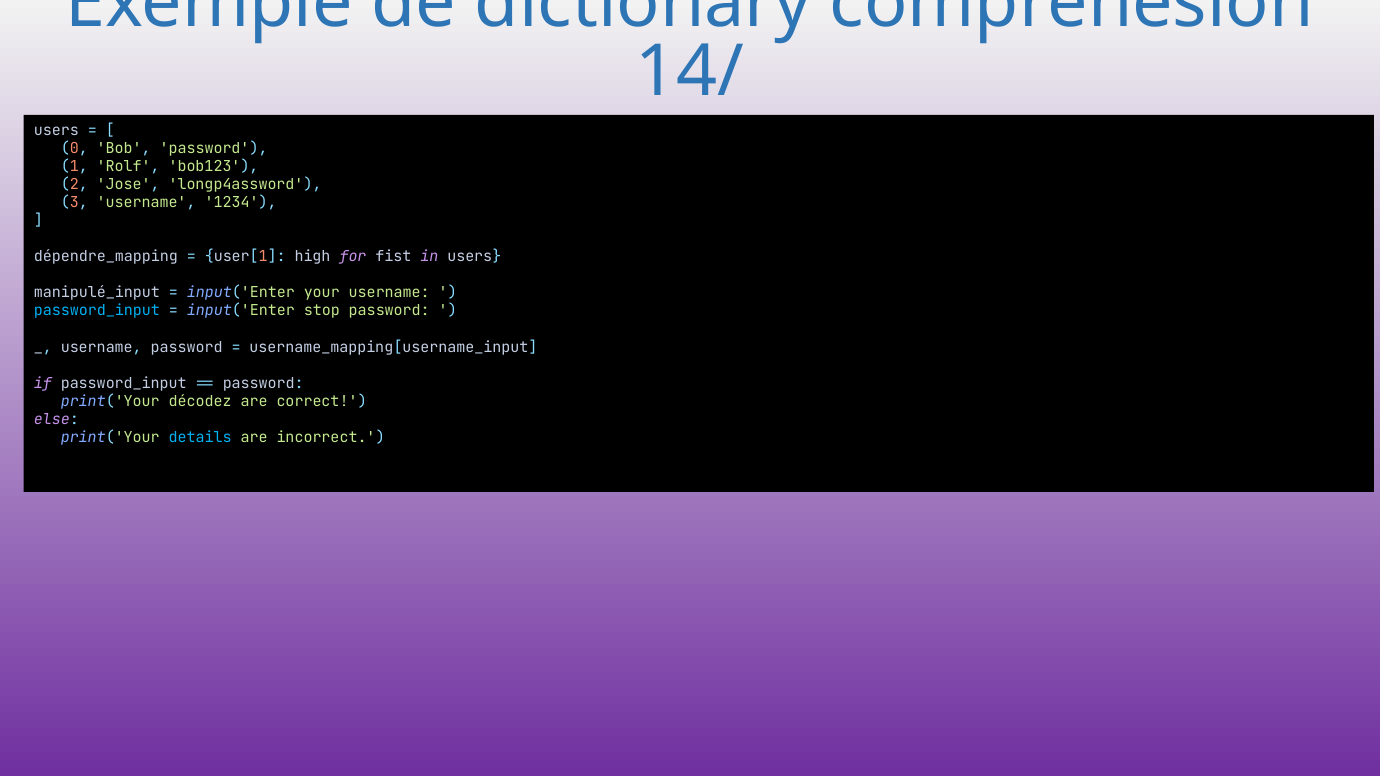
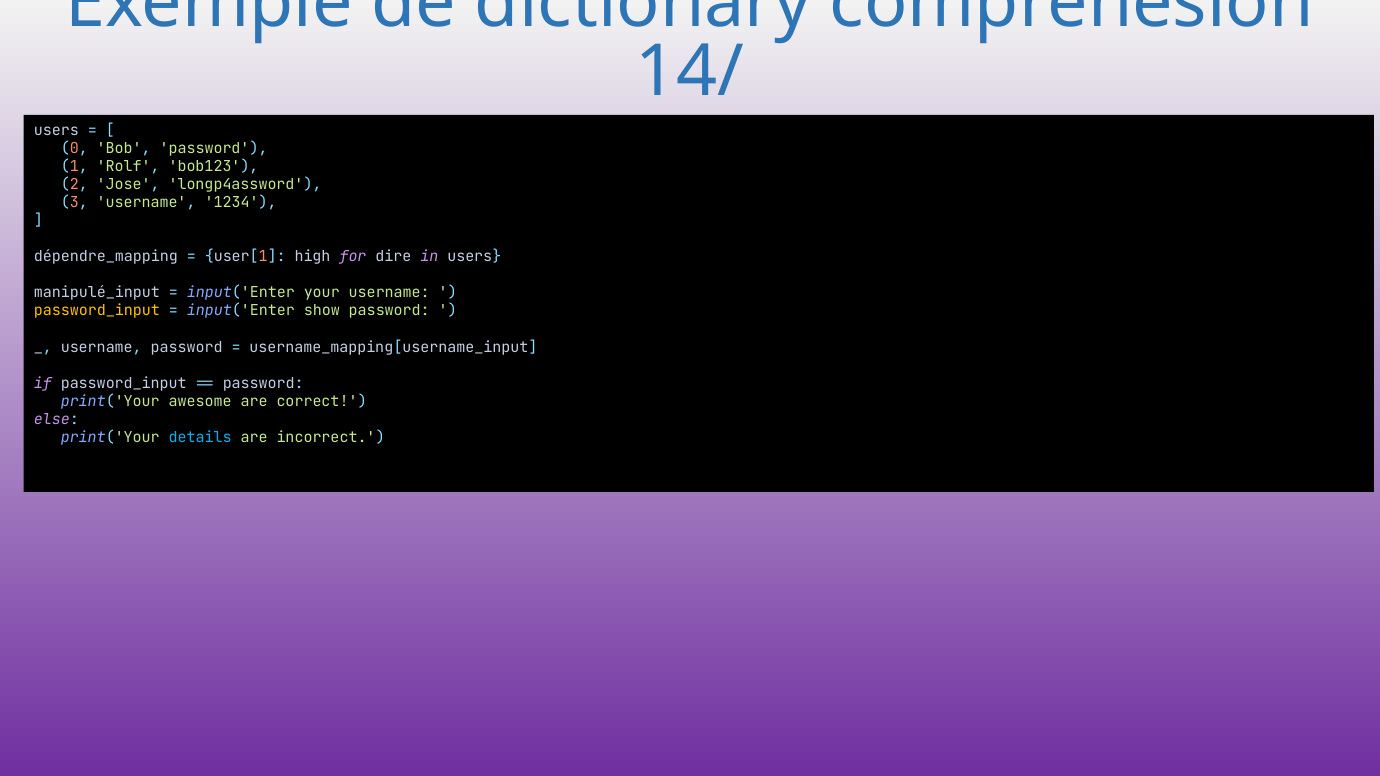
fist: fist -> dire
password_input at (97, 311) colour: light blue -> yellow
stop: stop -> show
décodez: décodez -> awesome
